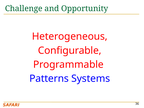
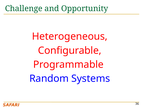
Patterns: Patterns -> Random
